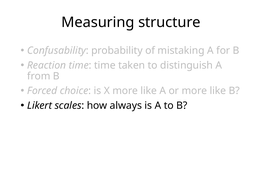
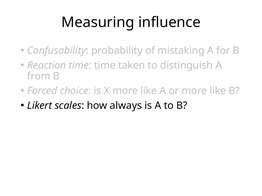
structure: structure -> influence
